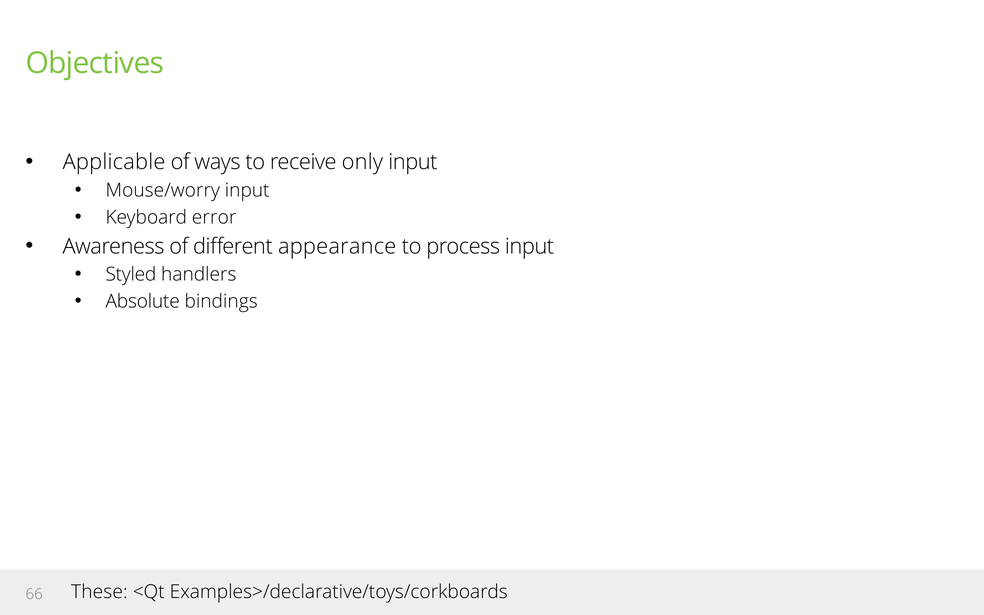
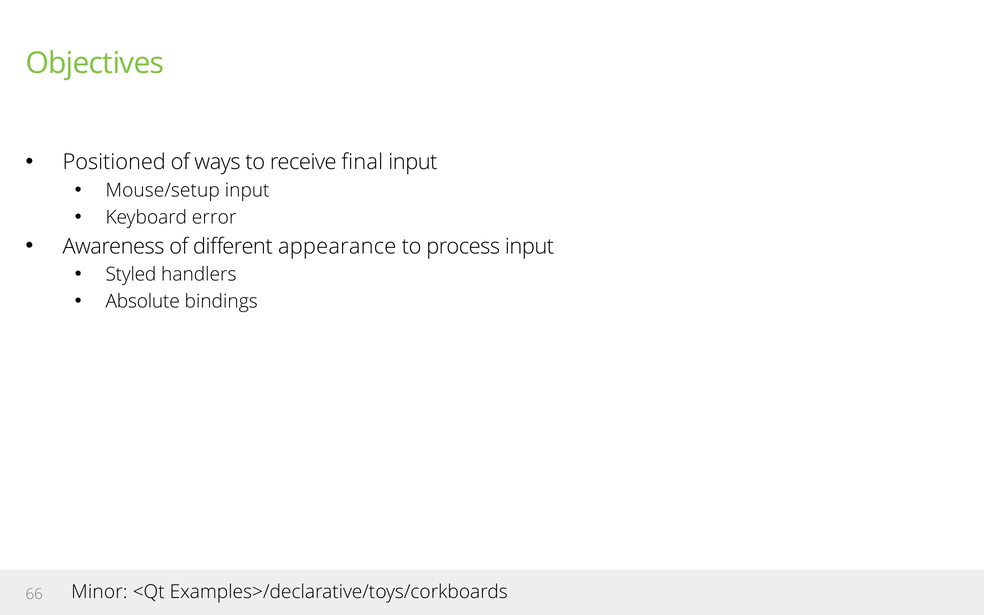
Applicable: Applicable -> Positioned
only: only -> final
Mouse/worry: Mouse/worry -> Mouse/setup
These: These -> Minor
